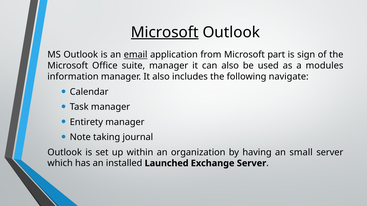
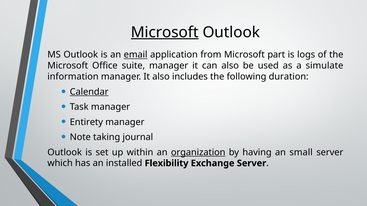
sign: sign -> logs
modules: modules -> simulate
navigate: navigate -> duration
Calendar underline: none -> present
organization underline: none -> present
Launched: Launched -> Flexibility
